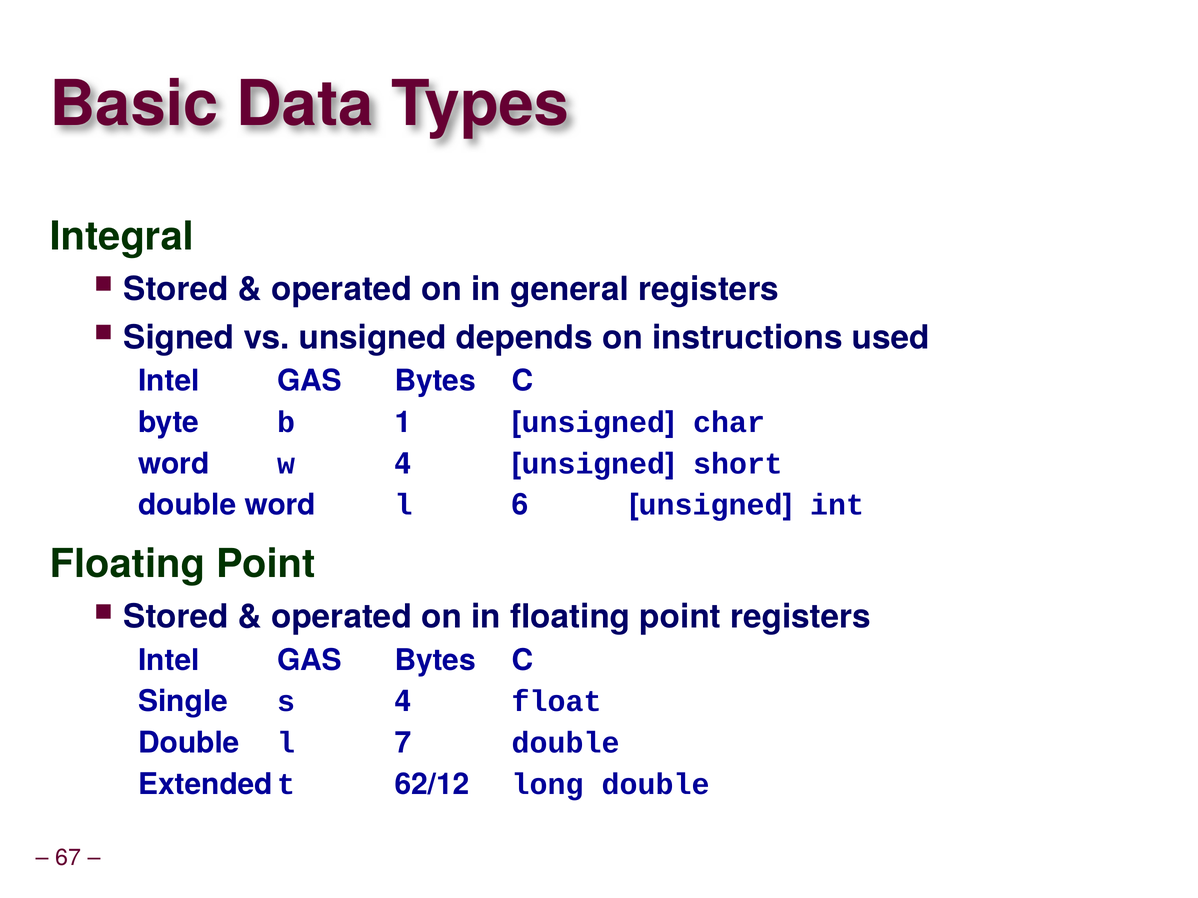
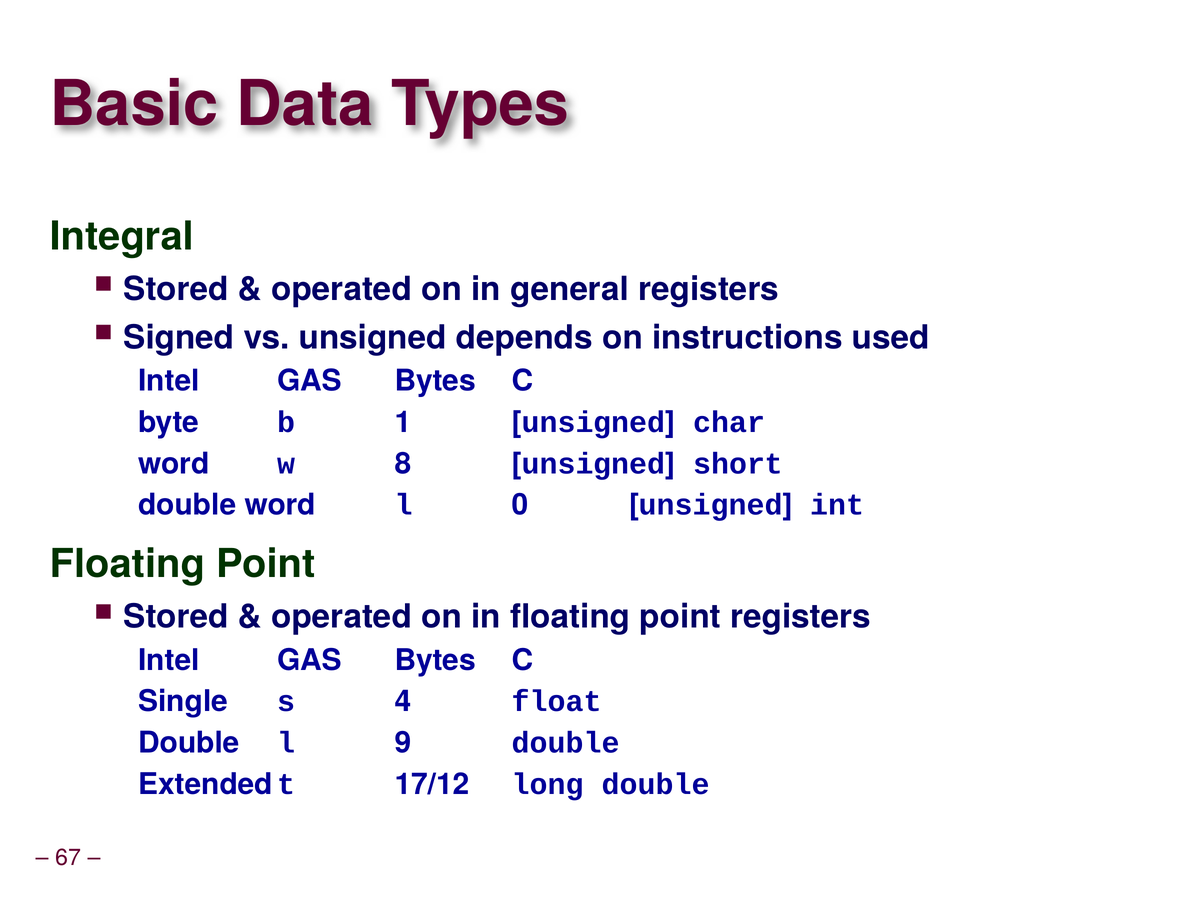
w 4: 4 -> 8
6: 6 -> 0
7: 7 -> 9
62/12: 62/12 -> 17/12
